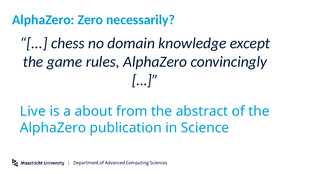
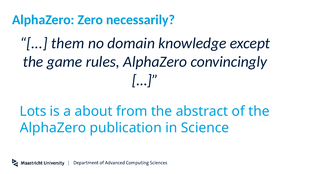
chess: chess -> them
Live: Live -> Lots
